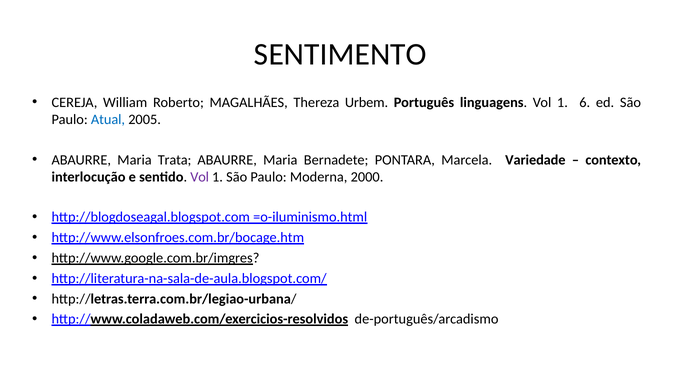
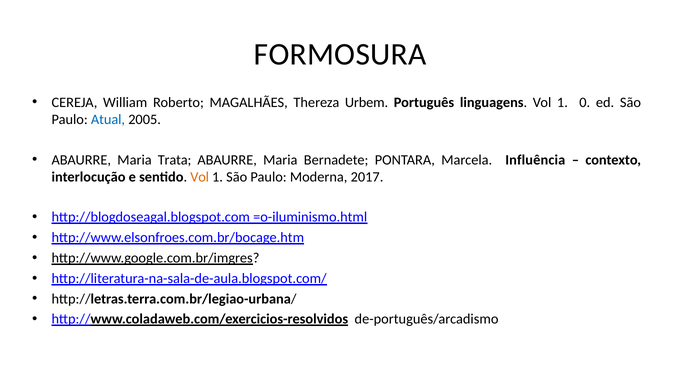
SENTIMENTO: SENTIMENTO -> FORMOSURA
6: 6 -> 0
Variedade: Variedade -> Influência
Vol at (200, 177) colour: purple -> orange
2000: 2000 -> 2017
